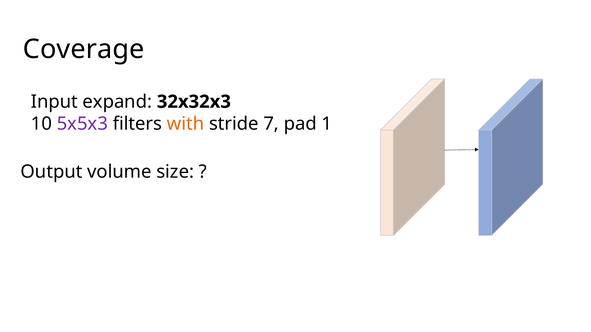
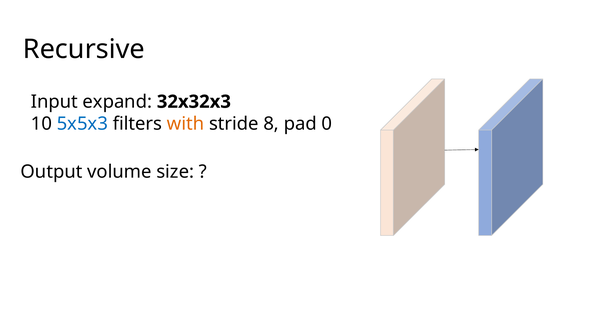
Coverage: Coverage -> Recursive
5x5x3 colour: purple -> blue
7: 7 -> 8
1: 1 -> 0
